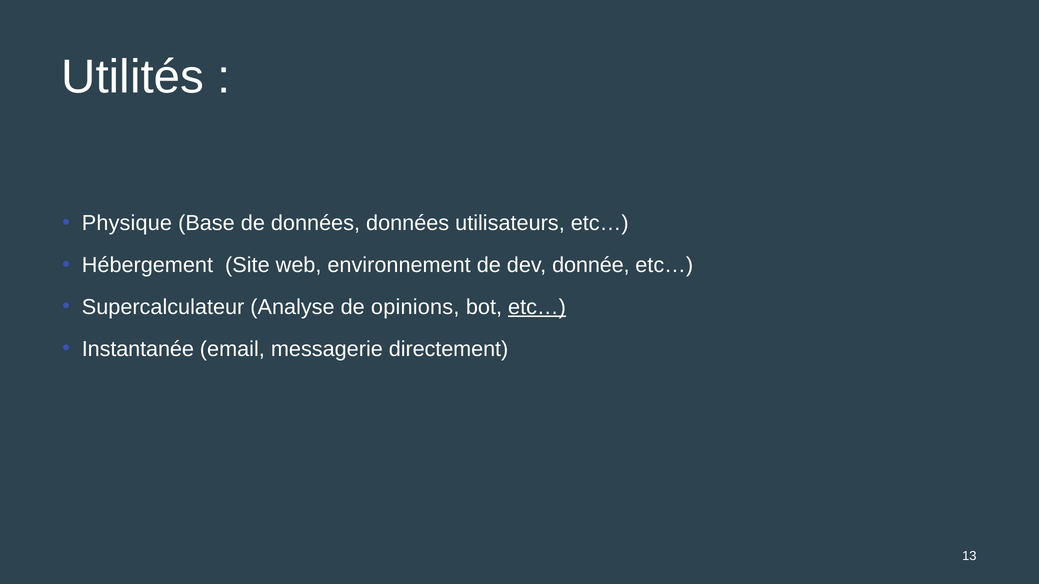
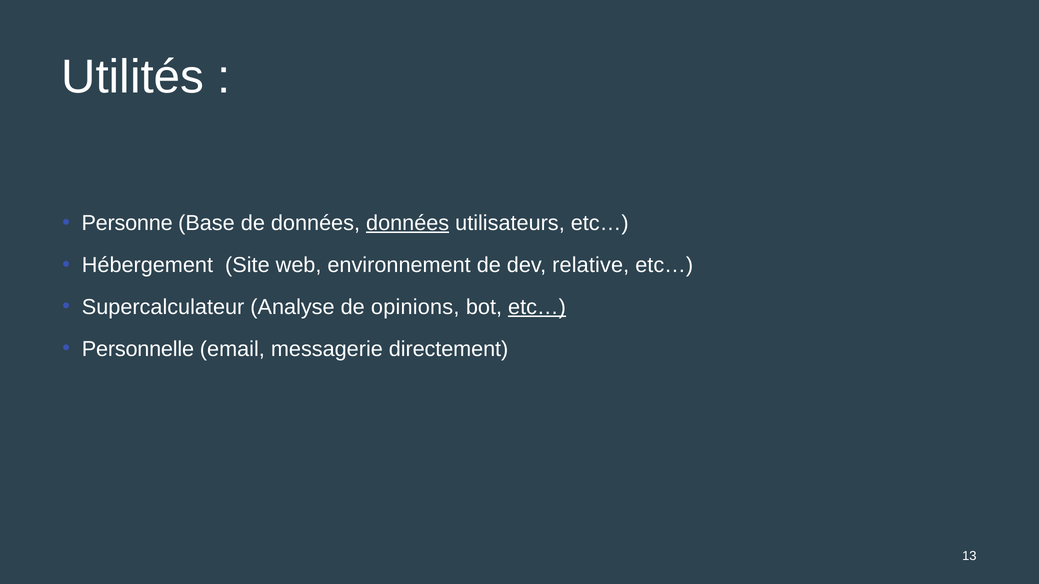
Physique: Physique -> Personne
données at (408, 223) underline: none -> present
donnée: donnée -> relative
Instantanée: Instantanée -> Personnelle
